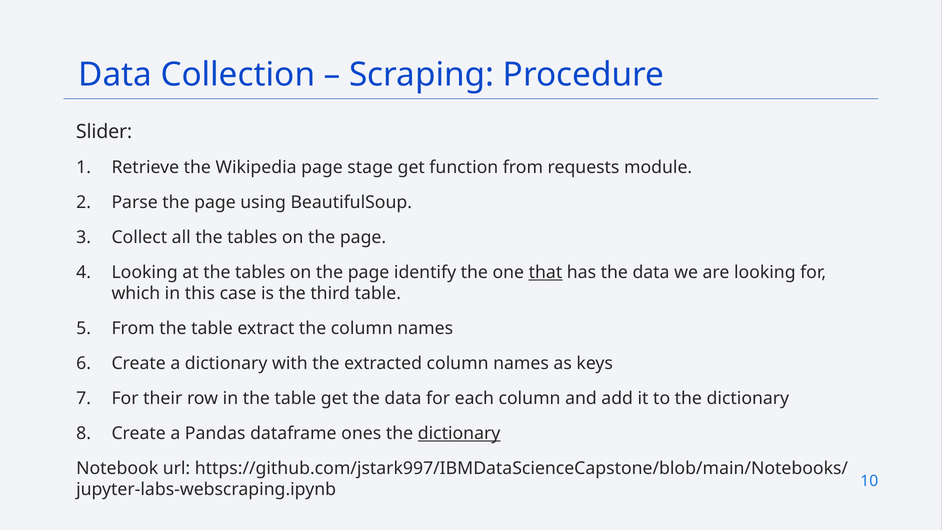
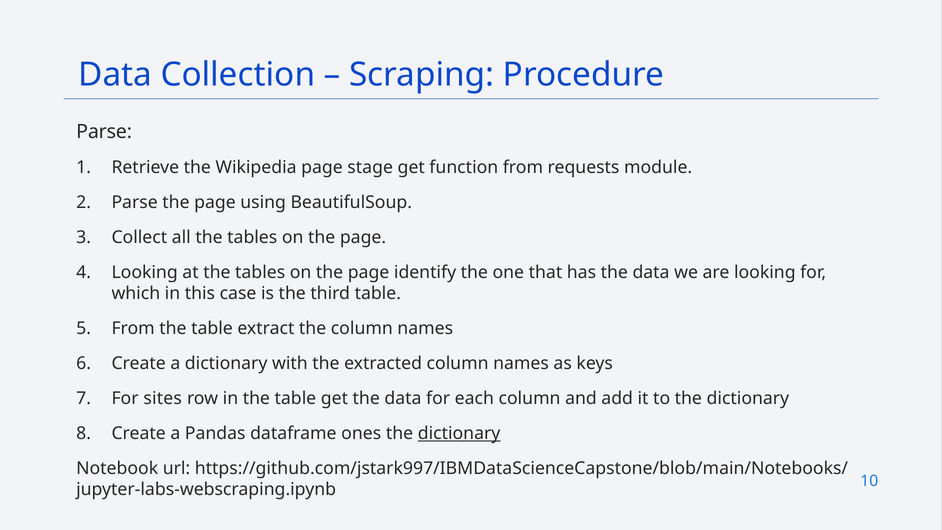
Slider at (104, 132): Slider -> Parse
that underline: present -> none
their: their -> sites
